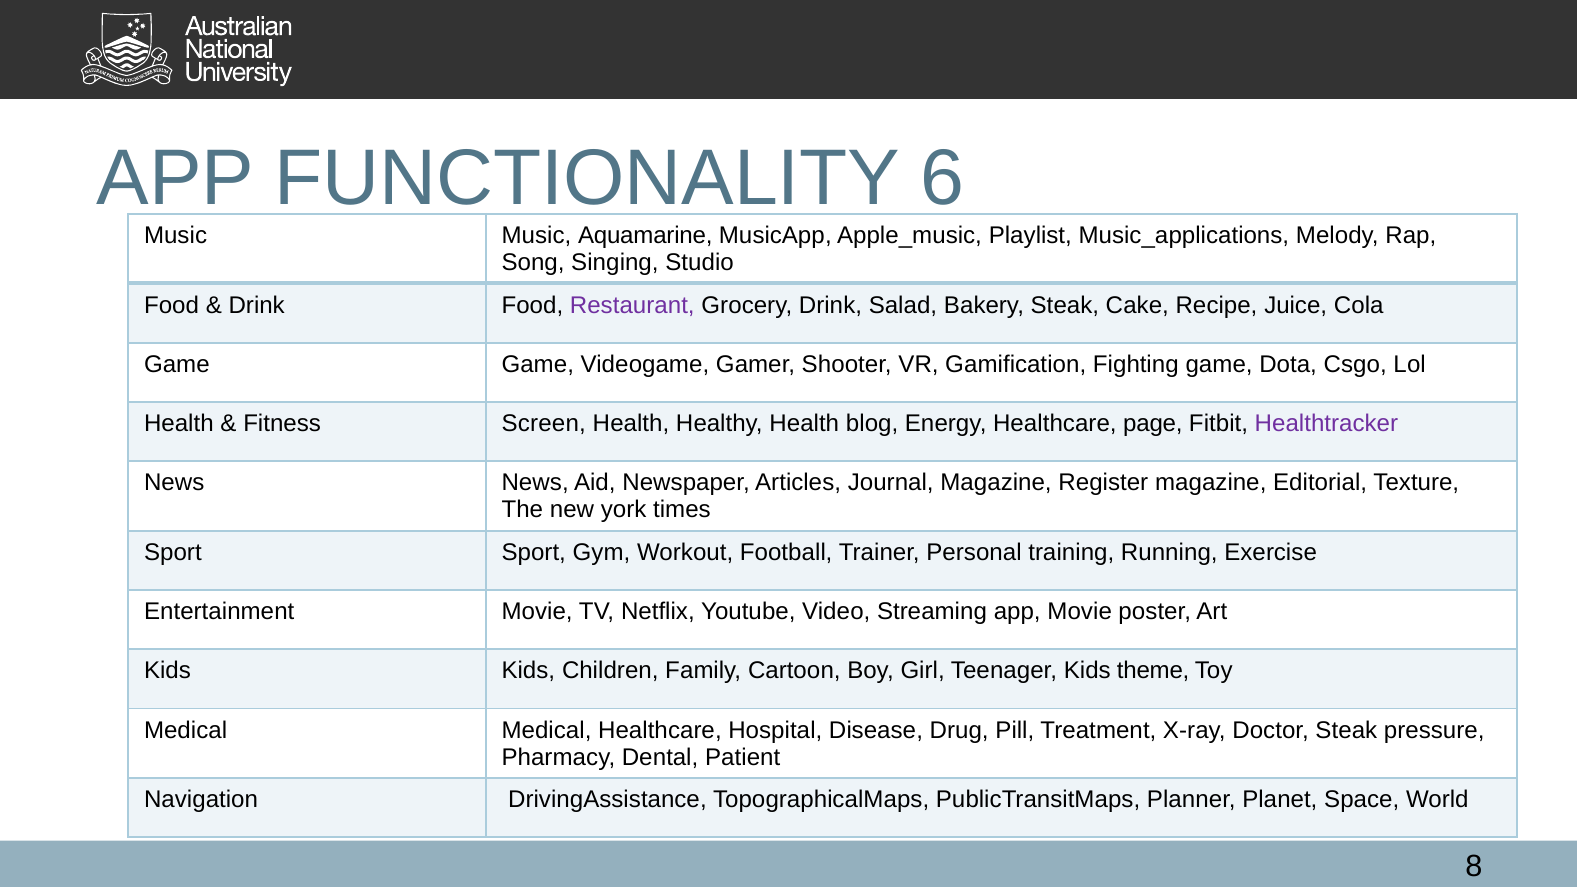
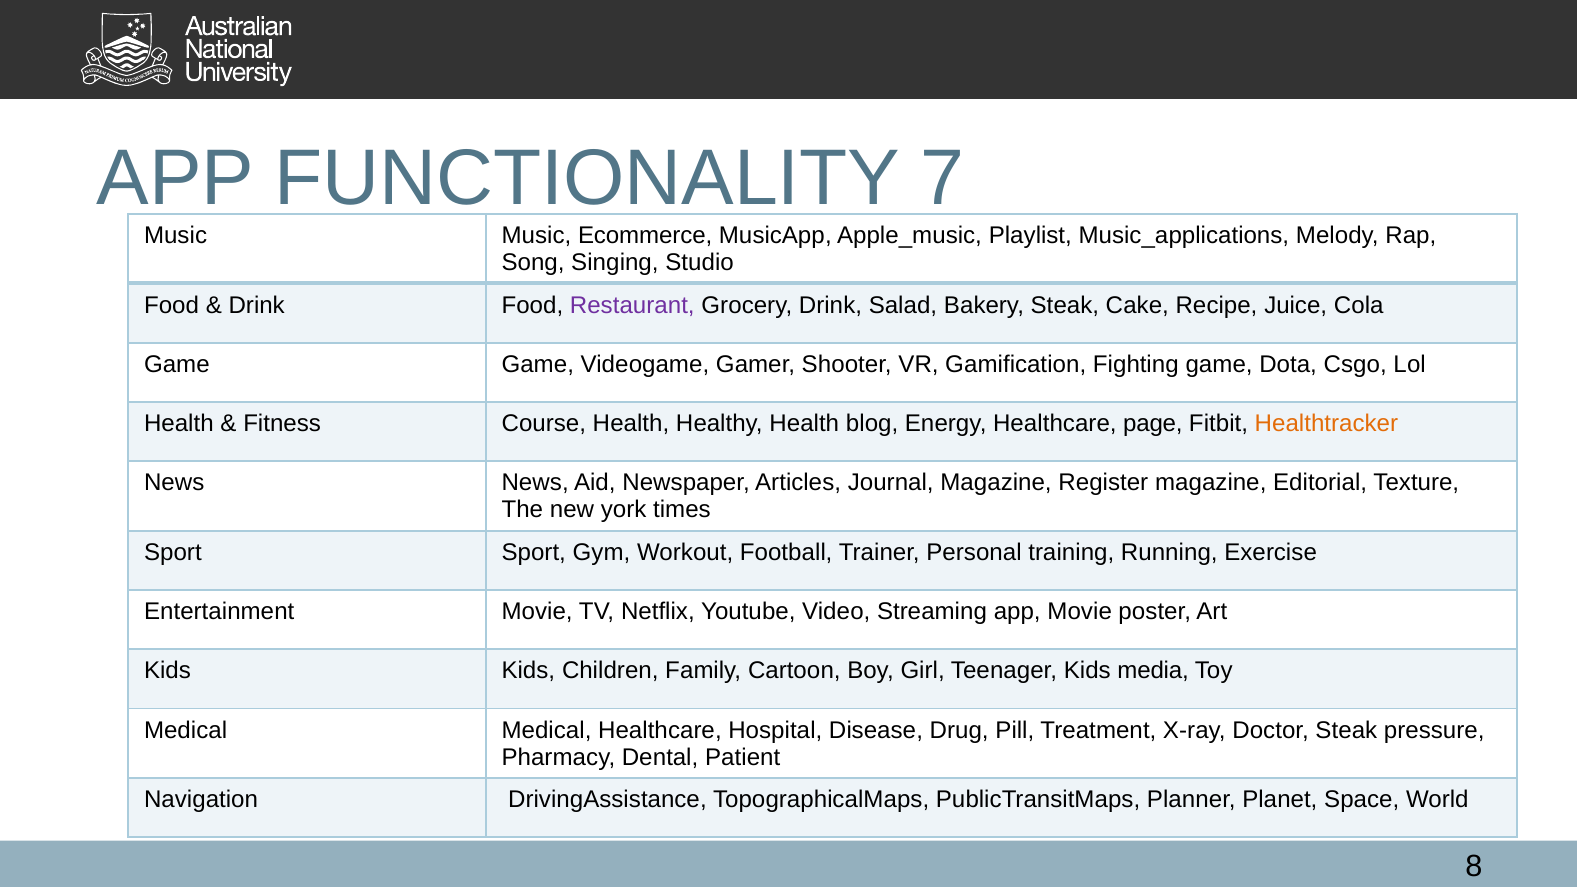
6: 6 -> 7
Aquamarine: Aquamarine -> Ecommerce
Screen: Screen -> Course
Healthtracker colour: purple -> orange
theme: theme -> media
